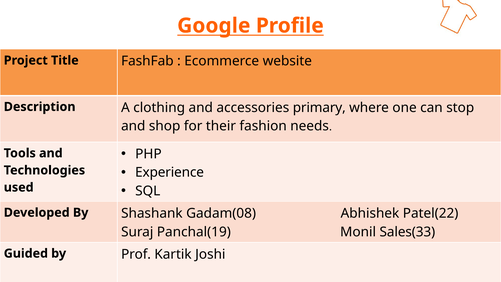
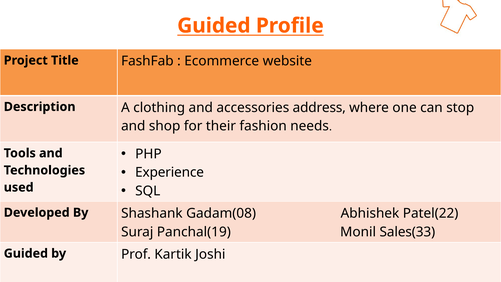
Google at (214, 26): Google -> Guided
primary: primary -> address
